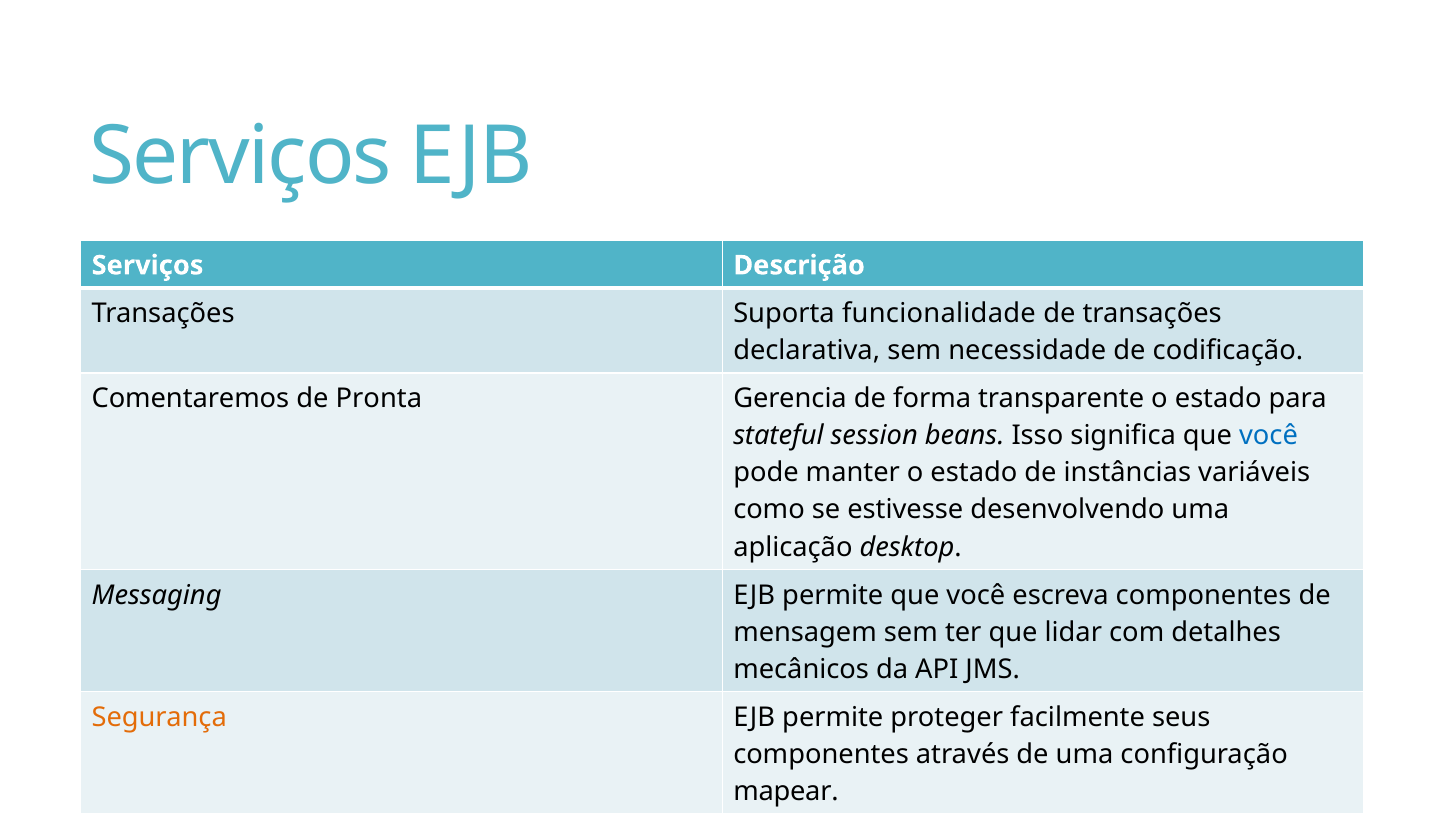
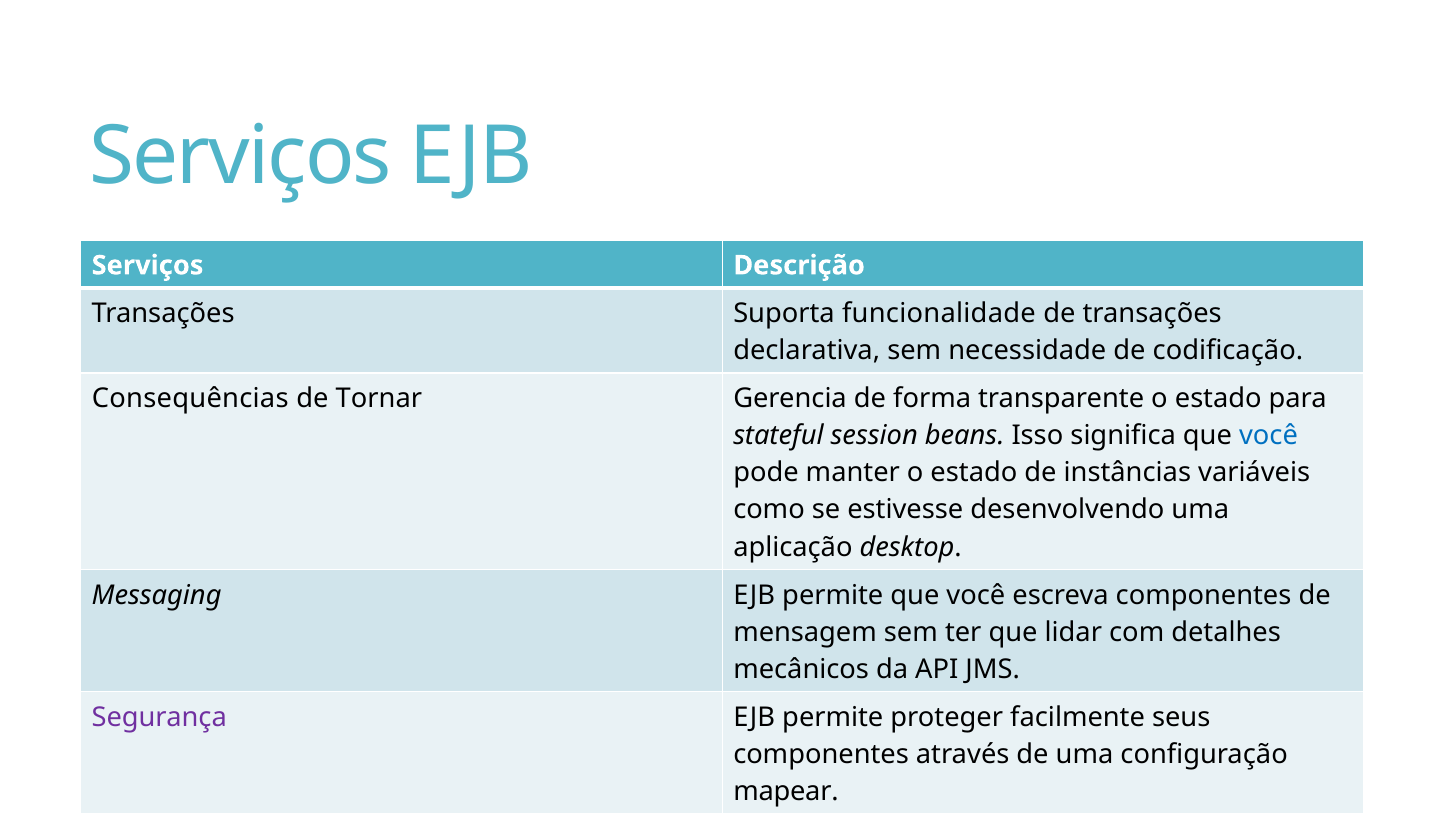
Comentaremos: Comentaremos -> Consequências
Pronta: Pronta -> Tornar
Segurança colour: orange -> purple
